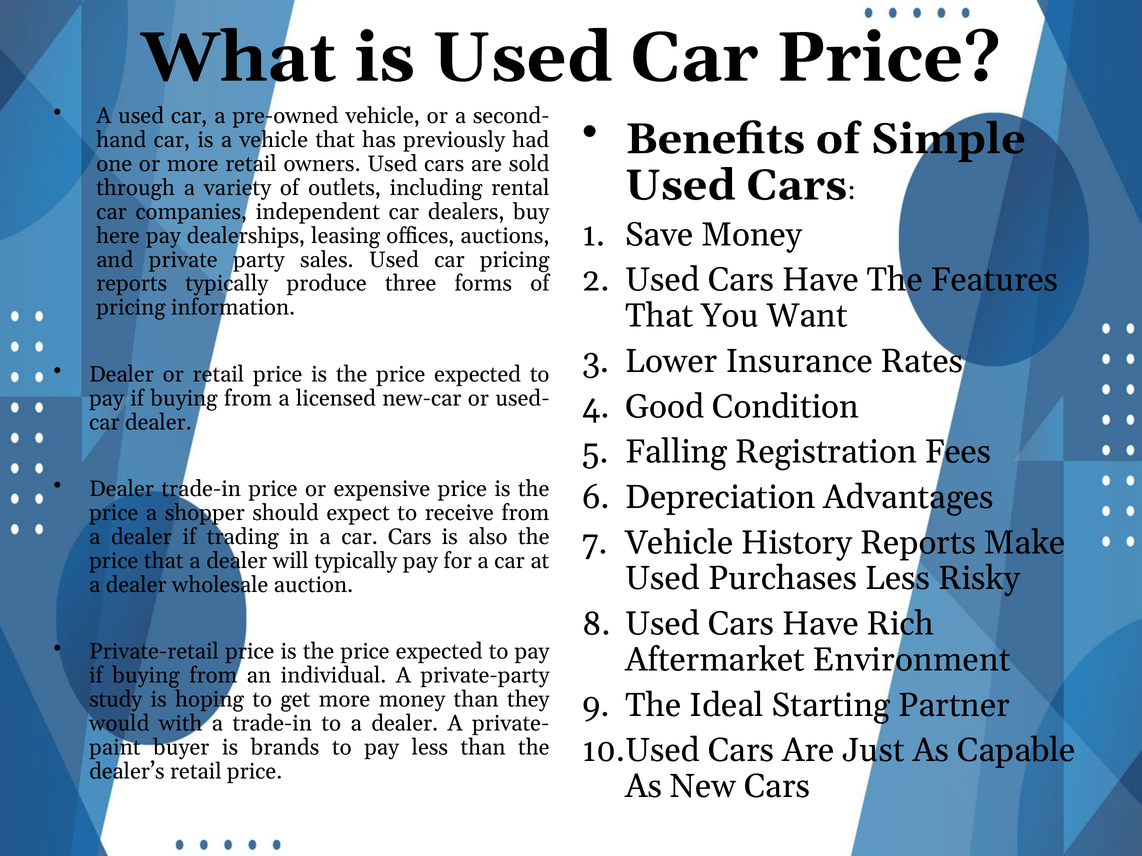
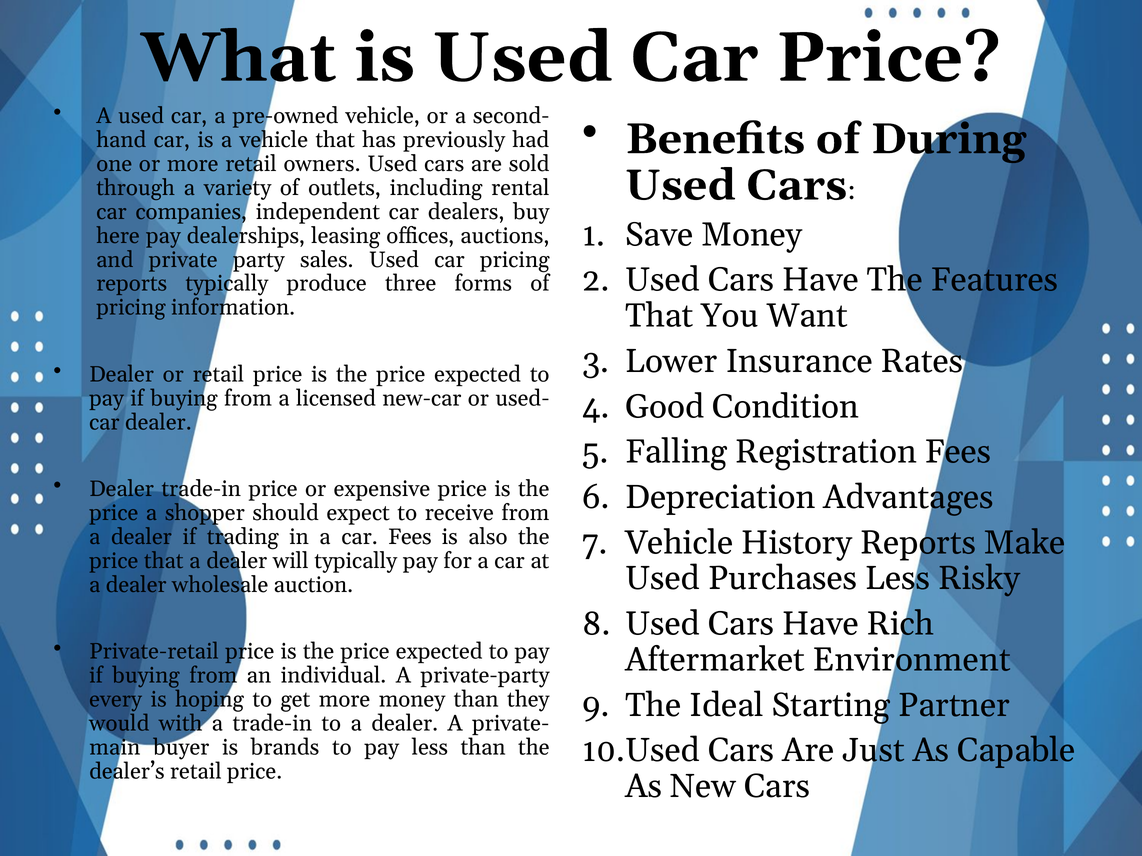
Simple: Simple -> During
car Cars: Cars -> Fees
study: study -> every
paint: paint -> main
